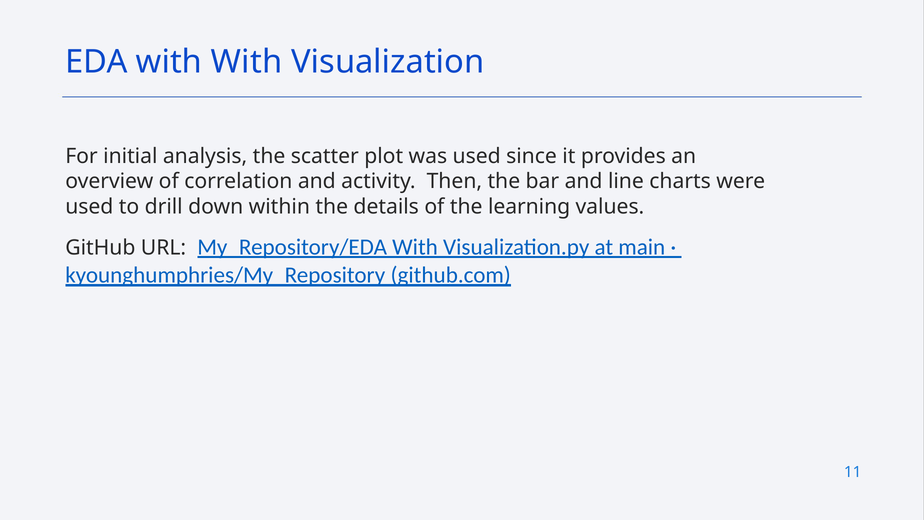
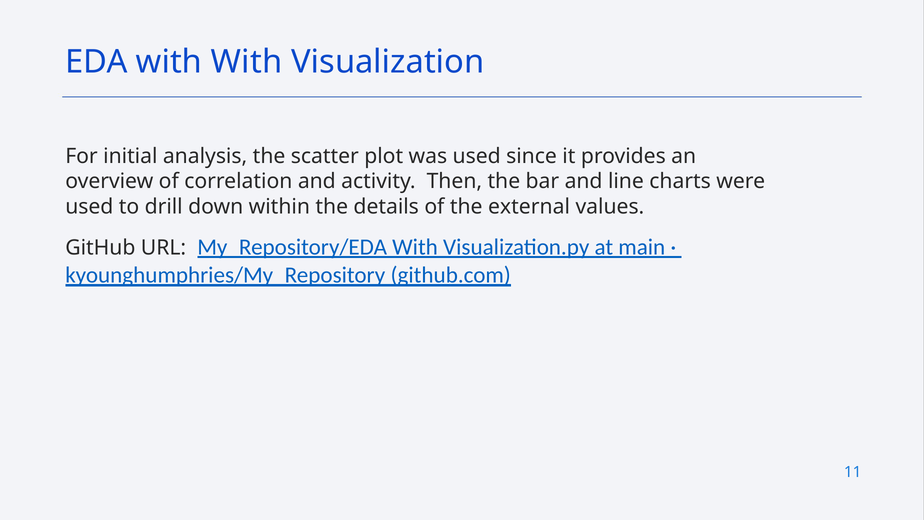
learning: learning -> external
